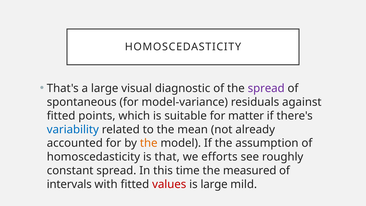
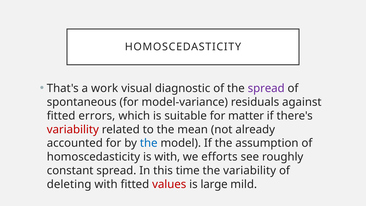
a large: large -> work
points: points -> errors
variability at (73, 129) colour: blue -> red
the at (149, 143) colour: orange -> blue
is that: that -> with
the measured: measured -> variability
intervals: intervals -> deleting
